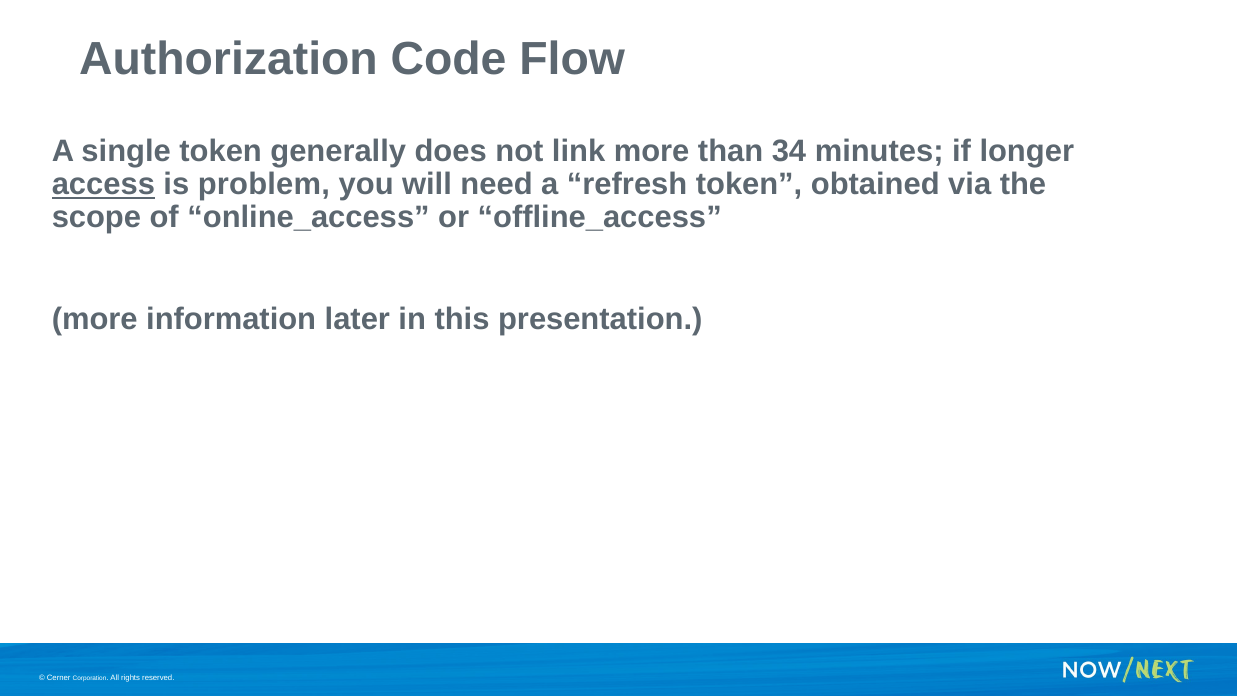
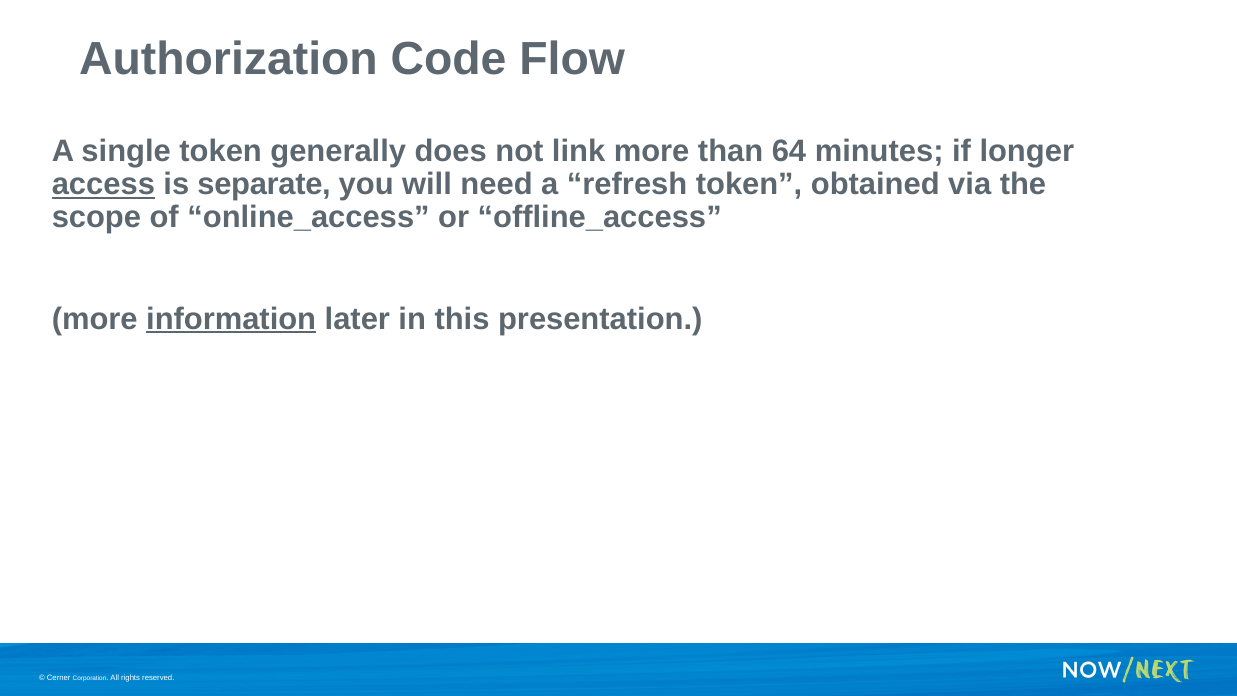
34: 34 -> 64
problem: problem -> separate
information underline: none -> present
